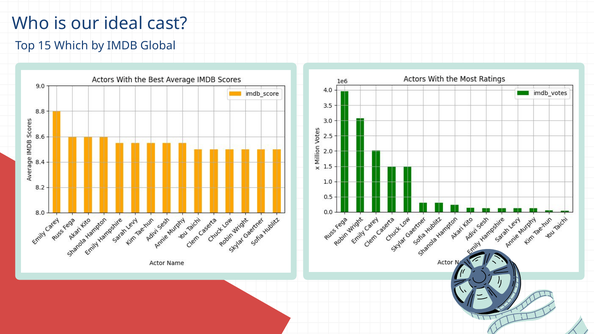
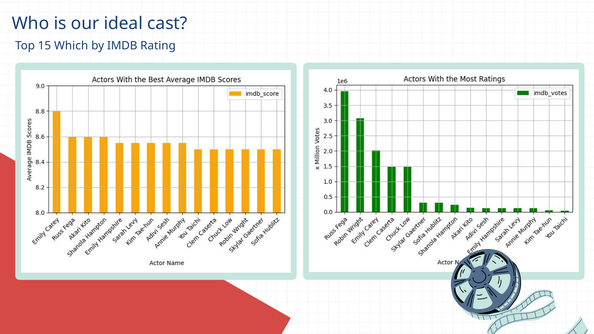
Global: Global -> Rating
